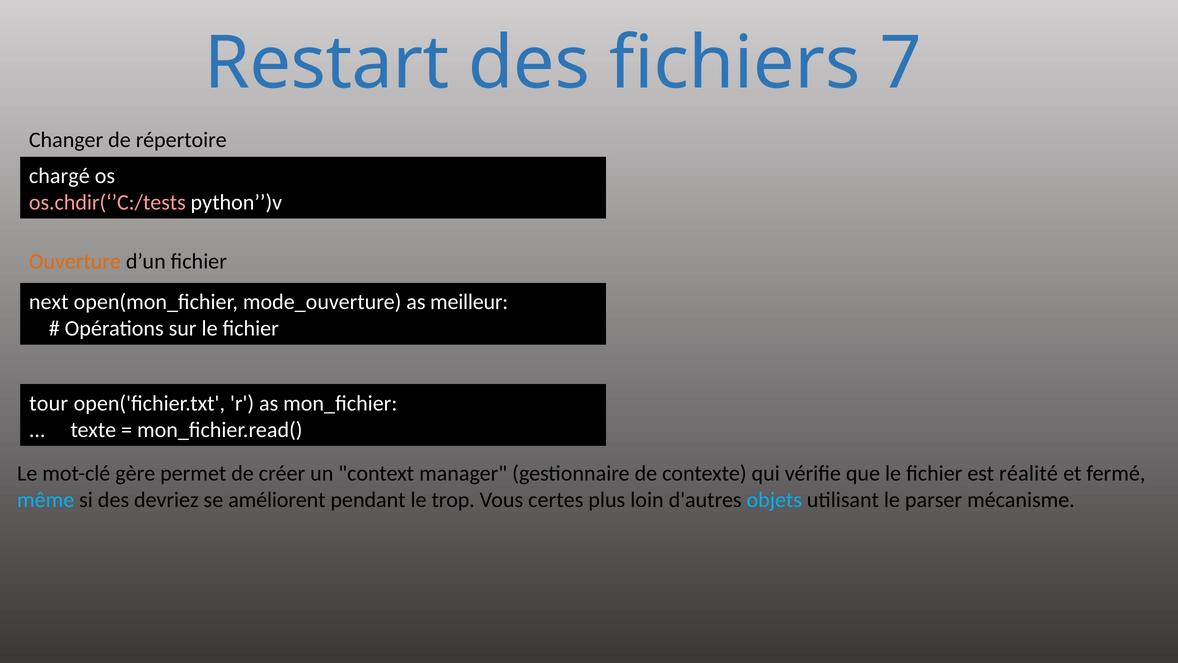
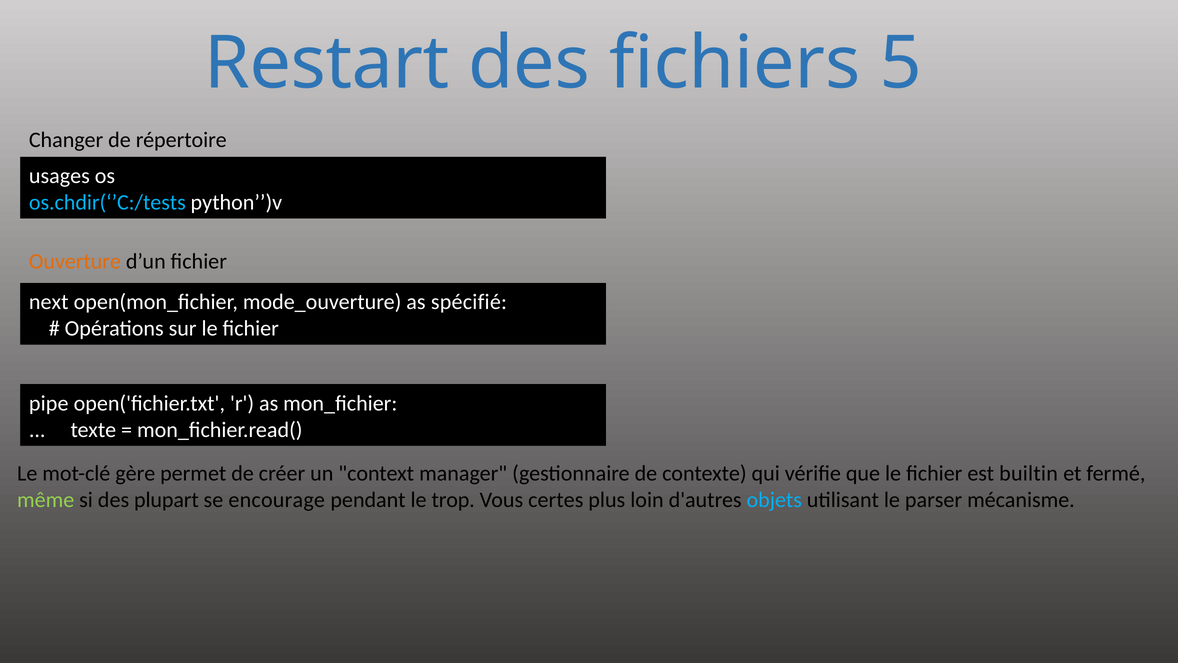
7: 7 -> 5
chargé: chargé -> usages
os.chdir(‘’C:/tests colour: pink -> light blue
meilleur: meilleur -> spécifié
tour: tour -> pipe
réalité: réalité -> builtin
même colour: light blue -> light green
devriez: devriez -> plupart
améliorent: améliorent -> encourage
